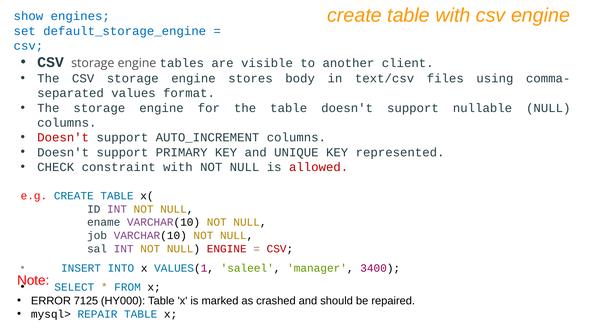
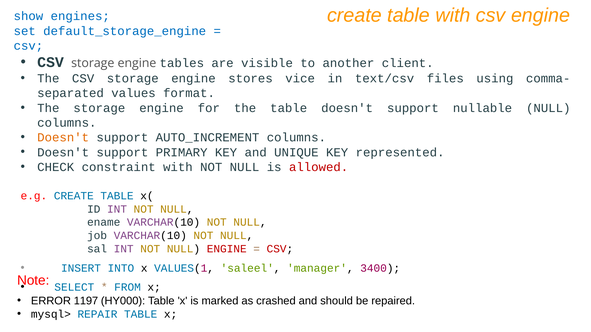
body: body -> vice
Doesn't at (63, 138) colour: red -> orange
7125: 7125 -> 1197
